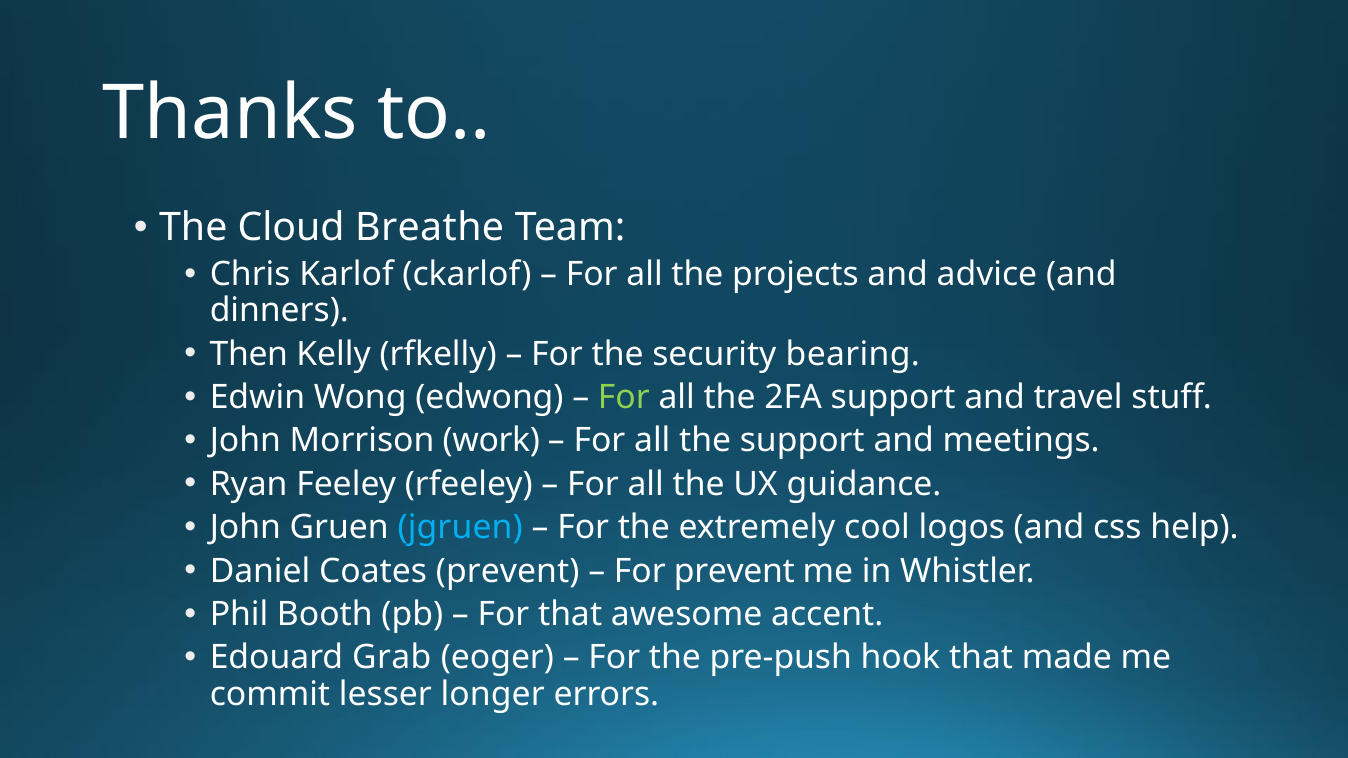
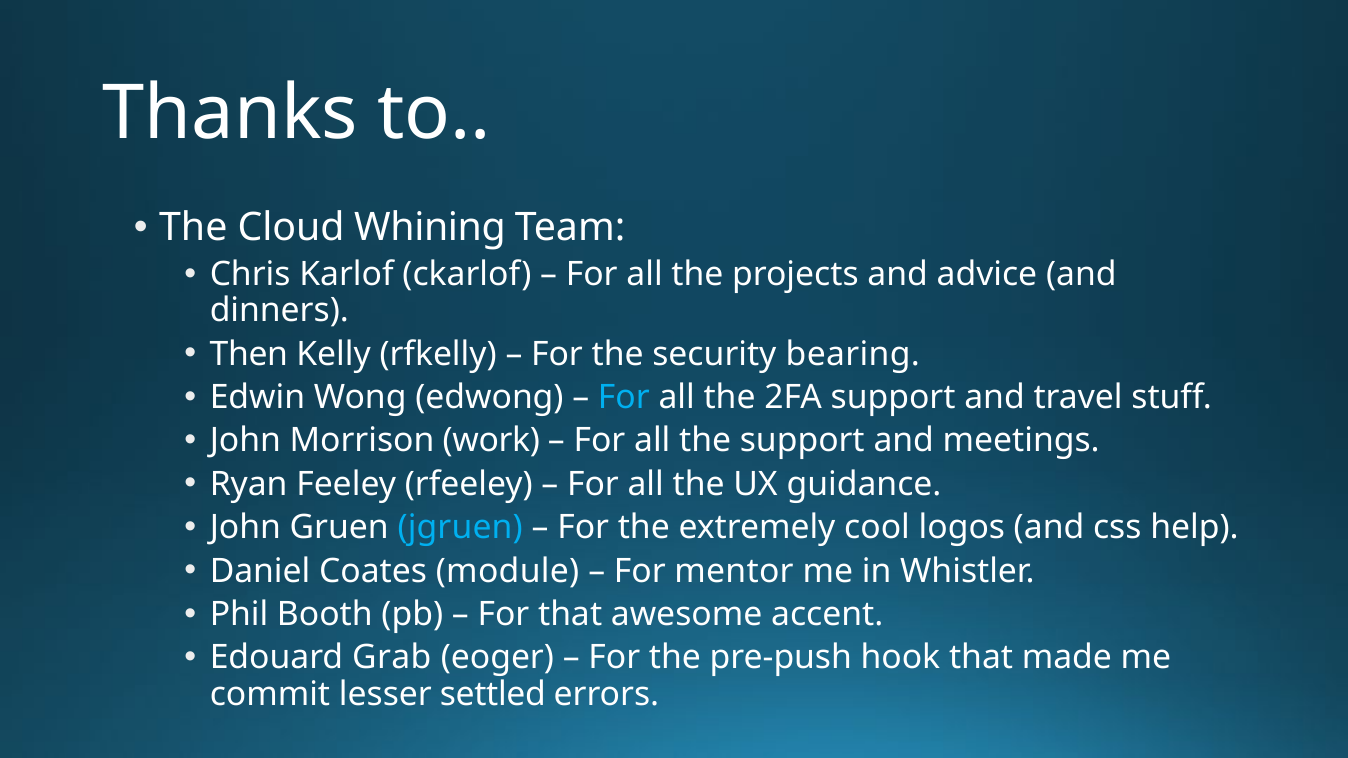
Breathe: Breathe -> Whining
For at (624, 398) colour: light green -> light blue
Coates prevent: prevent -> module
For prevent: prevent -> mentor
longer: longer -> settled
